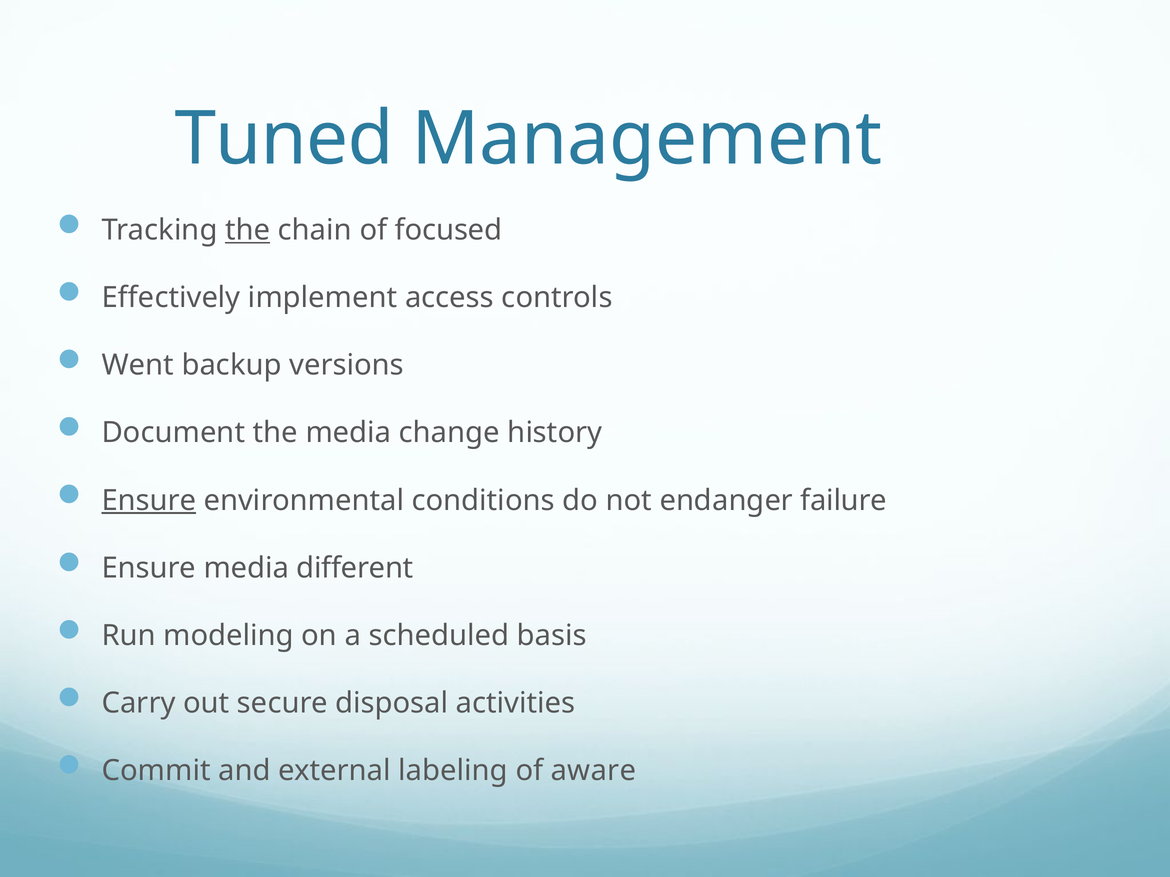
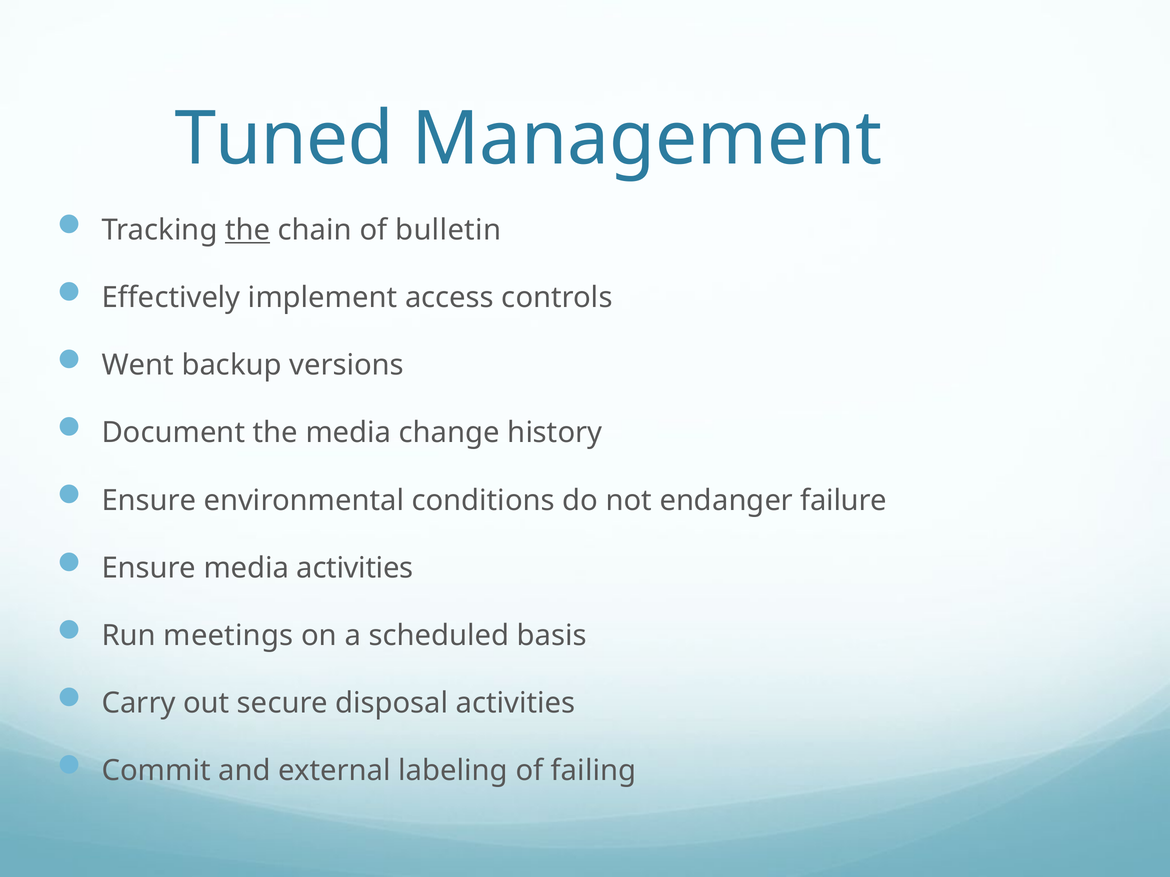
focused: focused -> bulletin
Ensure at (149, 501) underline: present -> none
media different: different -> activities
modeling: modeling -> meetings
aware: aware -> failing
